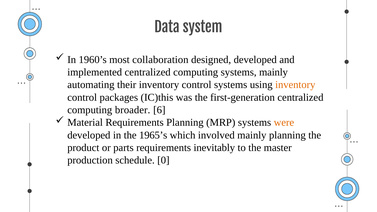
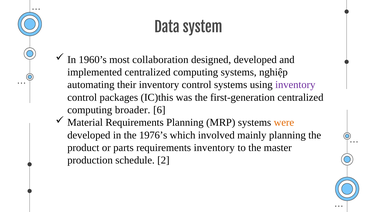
systems mainly: mainly -> nghiệp
inventory at (295, 85) colour: orange -> purple
1965’s: 1965’s -> 1976’s
requirements inevitably: inevitably -> inventory
0: 0 -> 2
